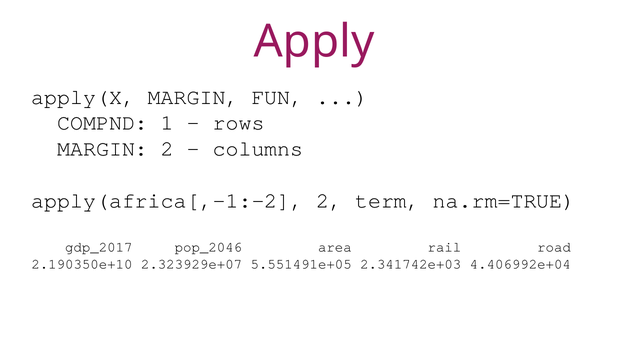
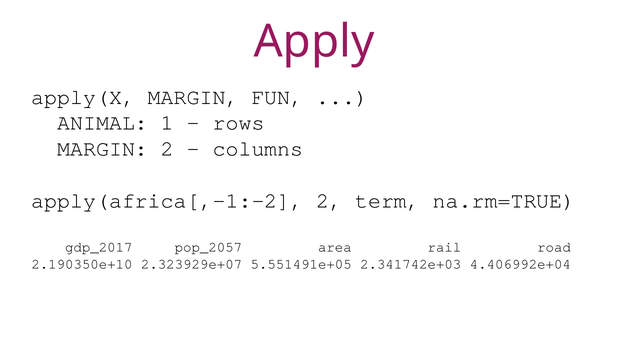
COMPND: COMPND -> ANIMAL
pop_2046: pop_2046 -> pop_2057
